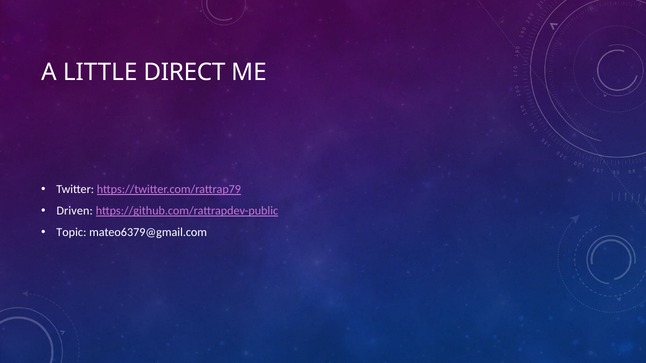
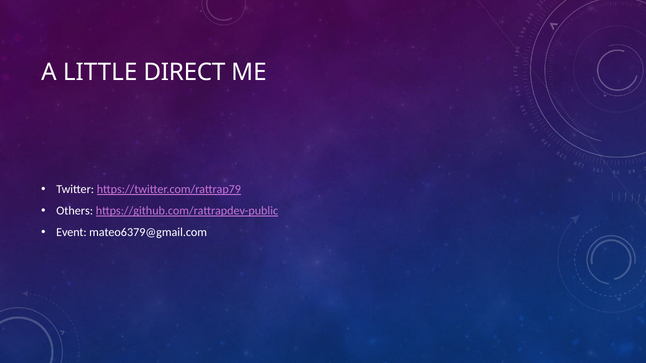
Driven: Driven -> Others
Topic: Topic -> Event
